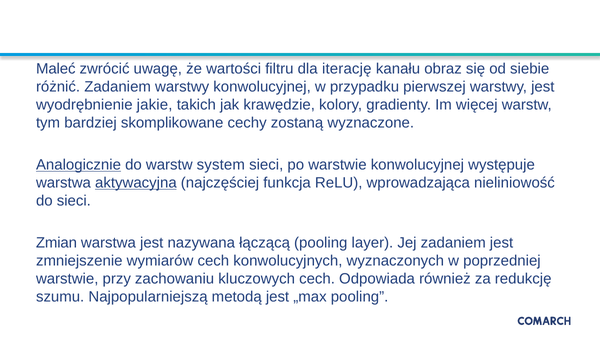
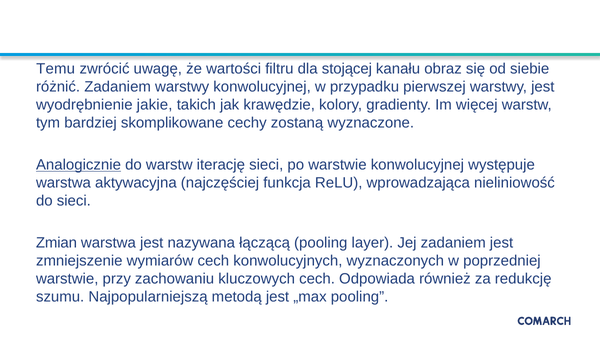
Maleć: Maleć -> Temu
iterację: iterację -> stojącej
system: system -> iterację
aktywacyjna underline: present -> none
